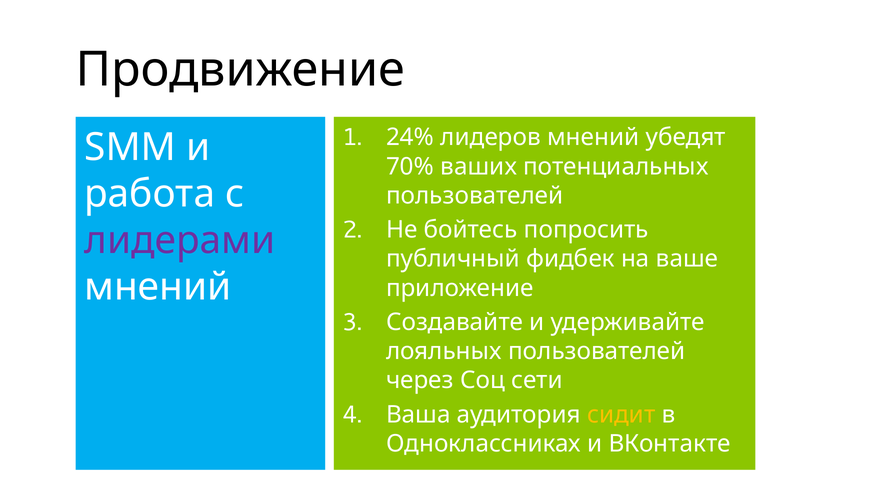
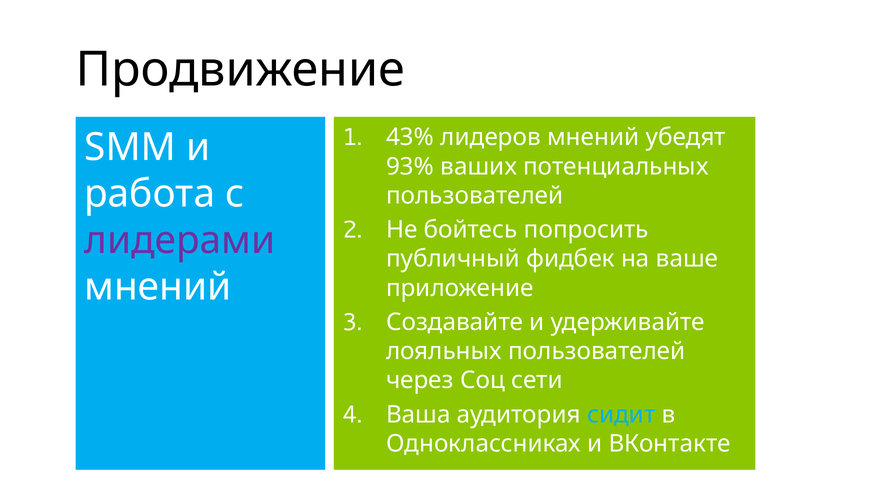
24%: 24% -> 43%
70%: 70% -> 93%
сидит colour: yellow -> light blue
